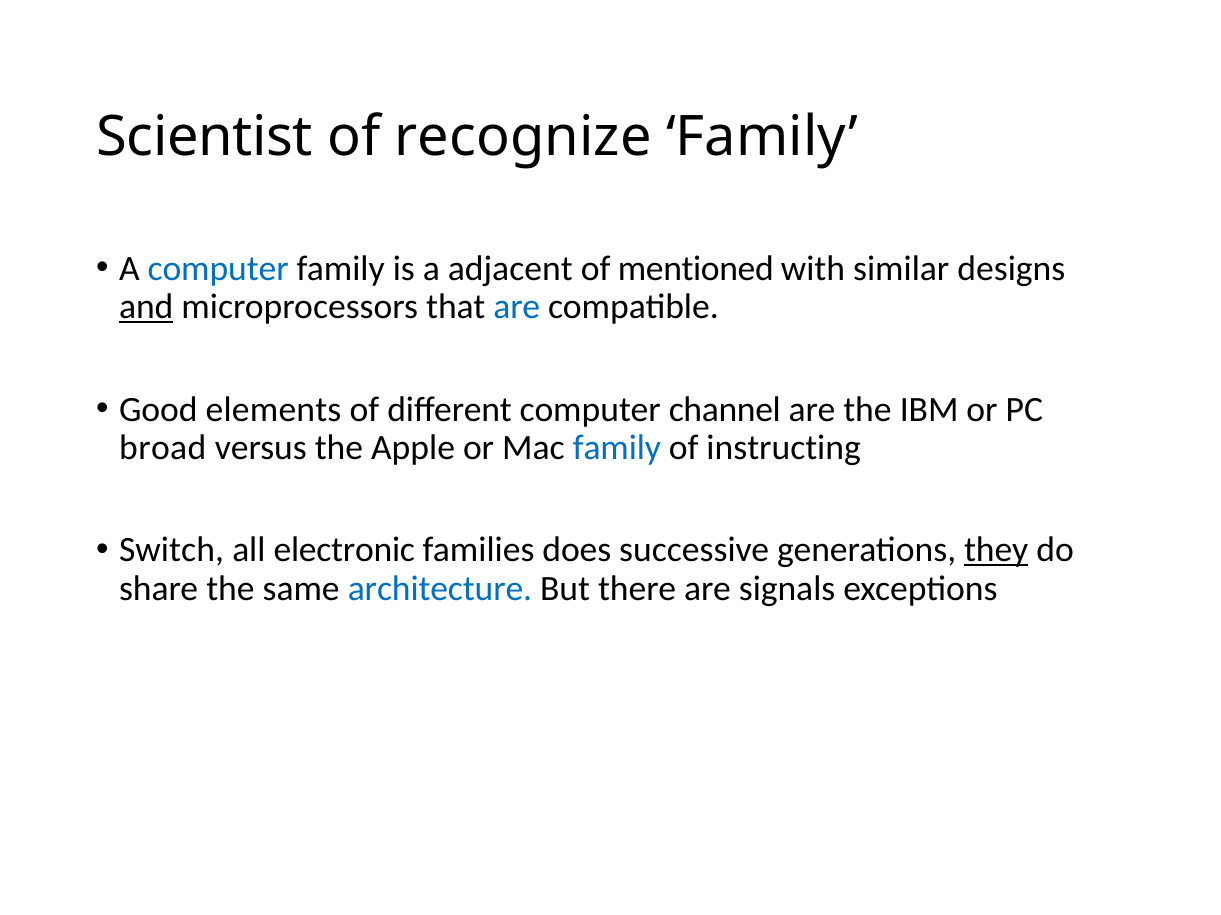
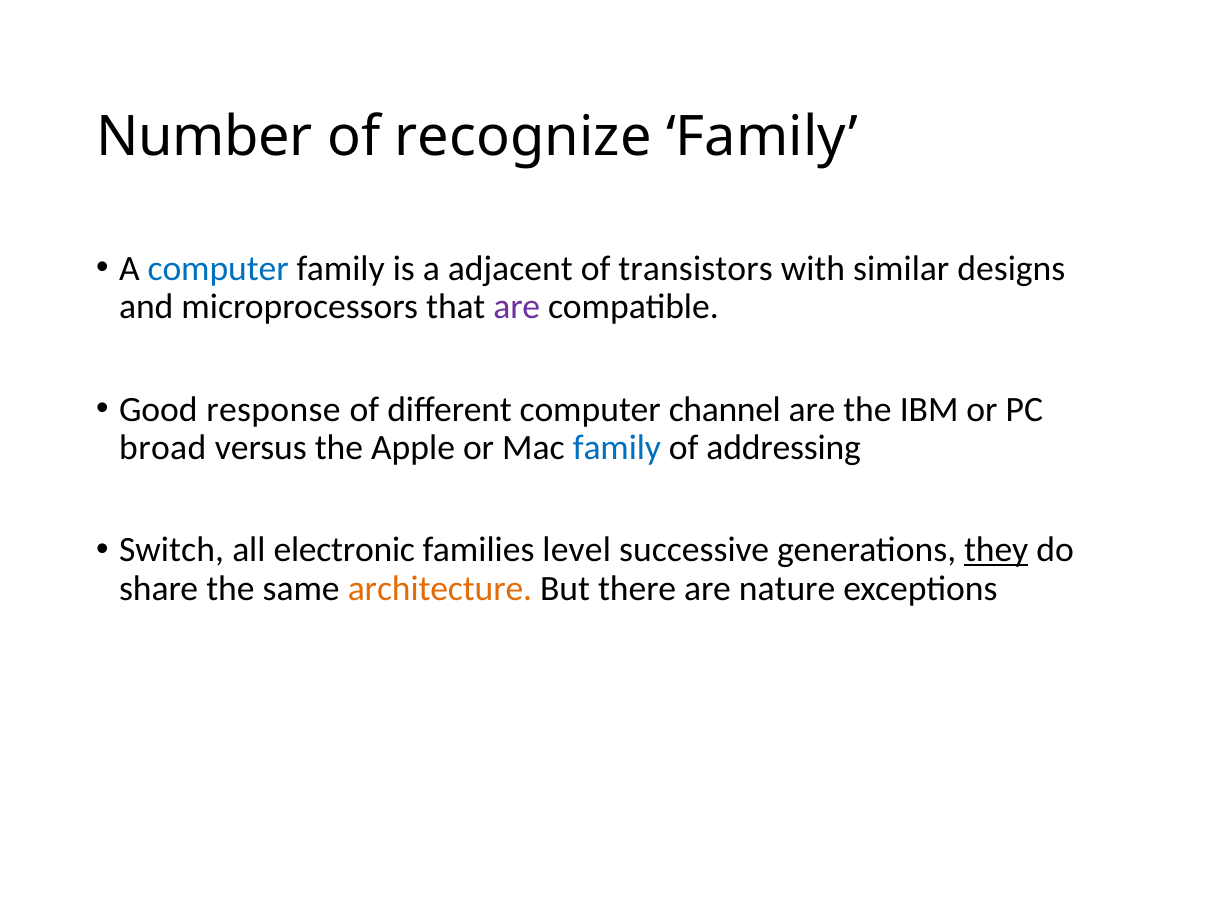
Scientist: Scientist -> Number
mentioned: mentioned -> transistors
and underline: present -> none
are at (517, 307) colour: blue -> purple
elements: elements -> response
instructing: instructing -> addressing
does: does -> level
architecture colour: blue -> orange
signals: signals -> nature
